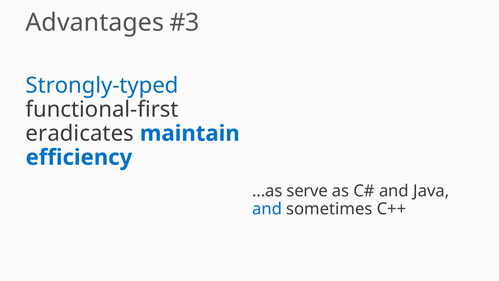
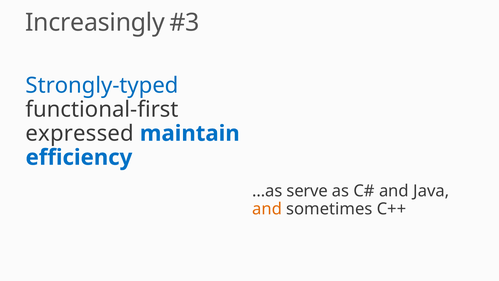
Advantages: Advantages -> Increasingly
eradicates: eradicates -> expressed
and at (267, 209) colour: blue -> orange
